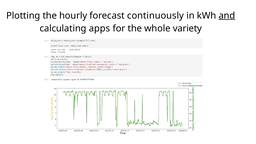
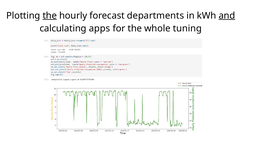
the at (50, 16) underline: none -> present
continuously: continuously -> departments
variety: variety -> tuning
